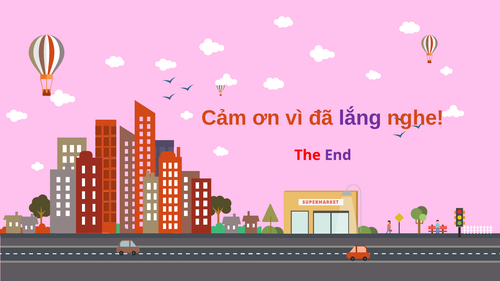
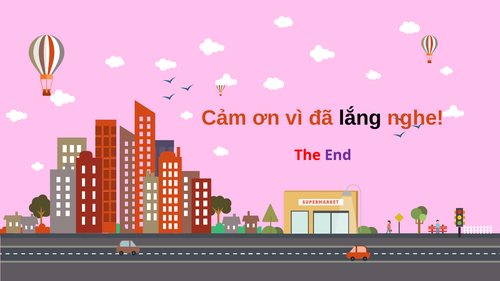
lắng colour: purple -> black
